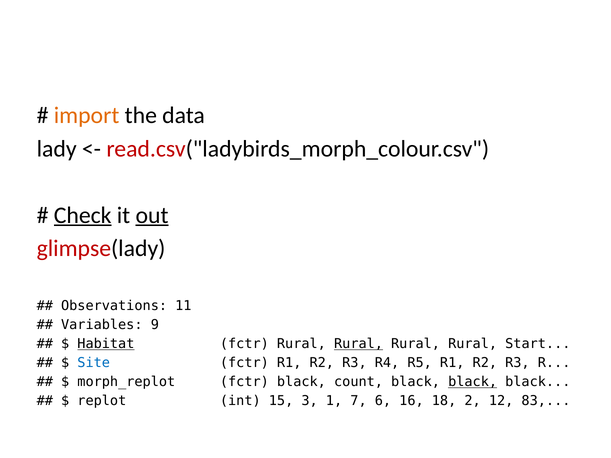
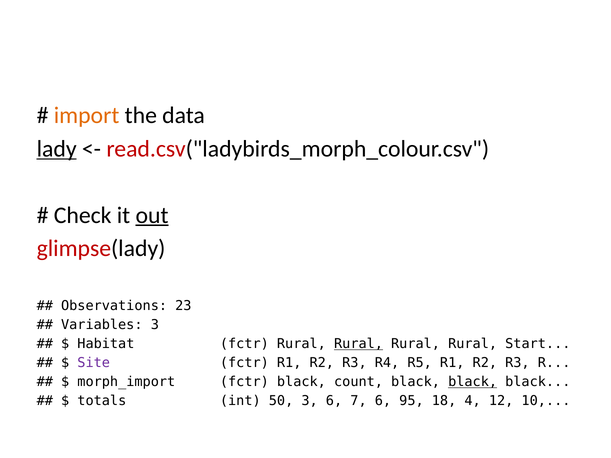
lady underline: none -> present
Check underline: present -> none
11: 11 -> 23
Variables 9: 9 -> 3
Habitat underline: present -> none
Site colour: blue -> purple
morph_replot: morph_replot -> morph_import
replot: replot -> totals
15: 15 -> 50
3 1: 1 -> 6
16: 16 -> 95
2: 2 -> 4
83: 83 -> 10
